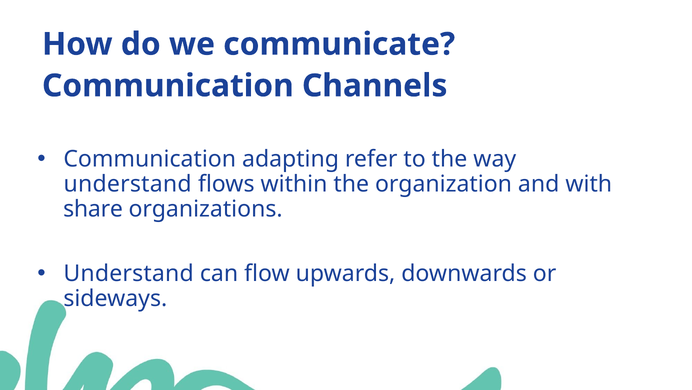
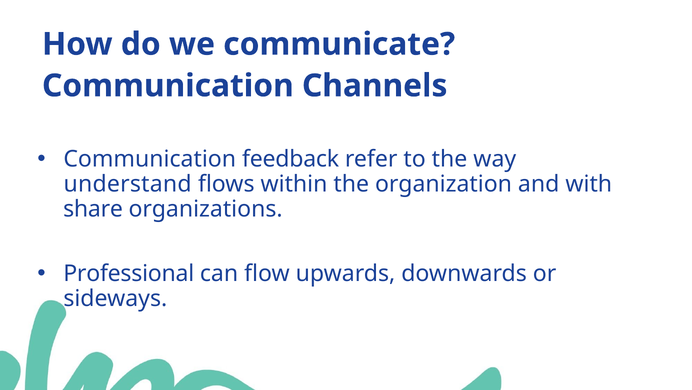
adapting: adapting -> feedback
Understand at (129, 273): Understand -> Professional
